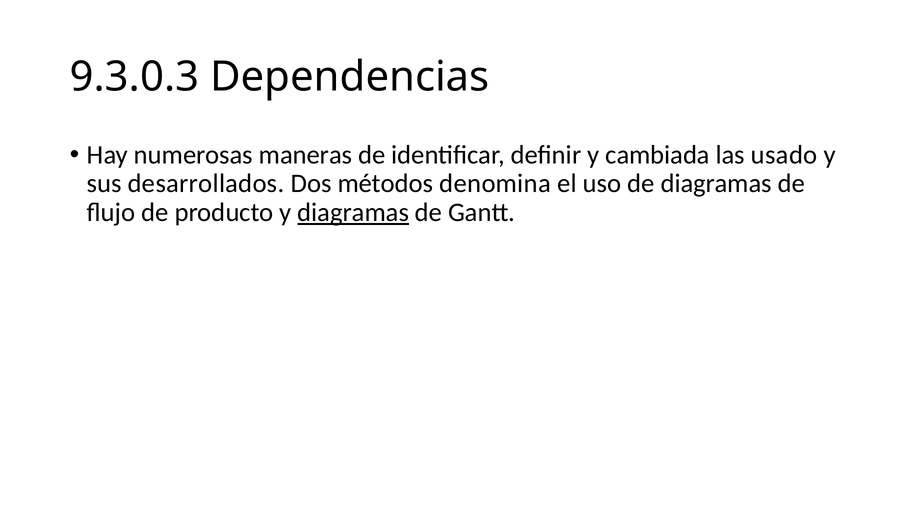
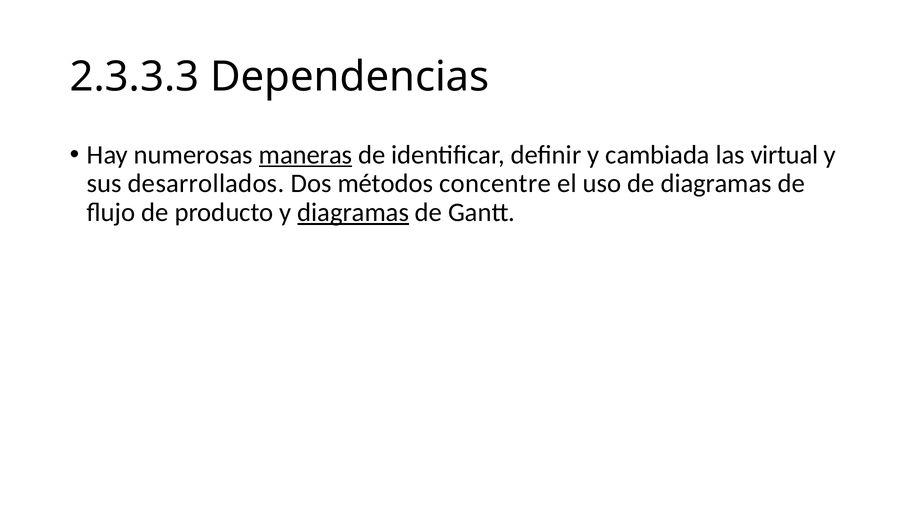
9.3.0.3: 9.3.0.3 -> 2.3.3.3
maneras underline: none -> present
usado: usado -> virtual
denomina: denomina -> concentre
